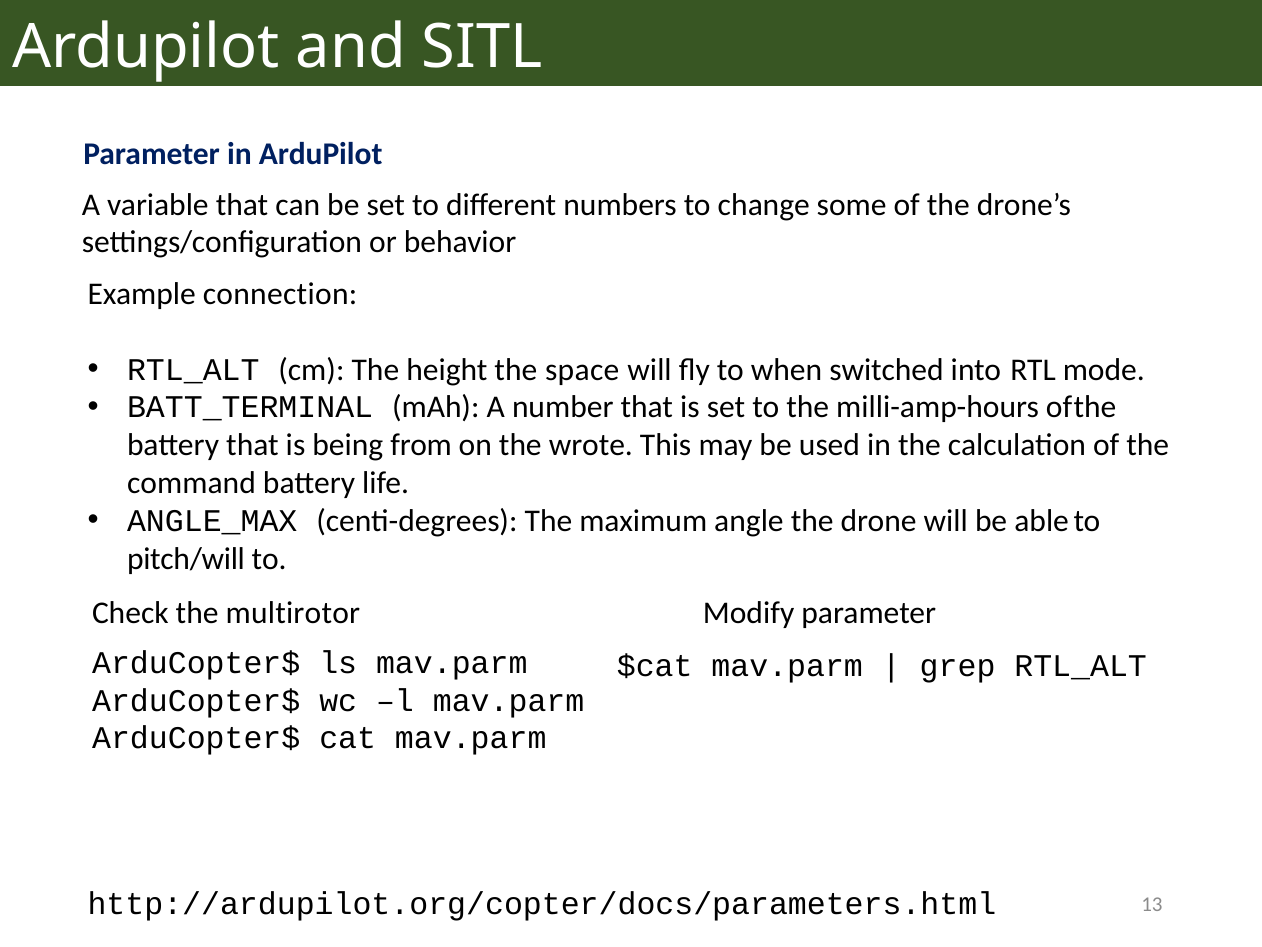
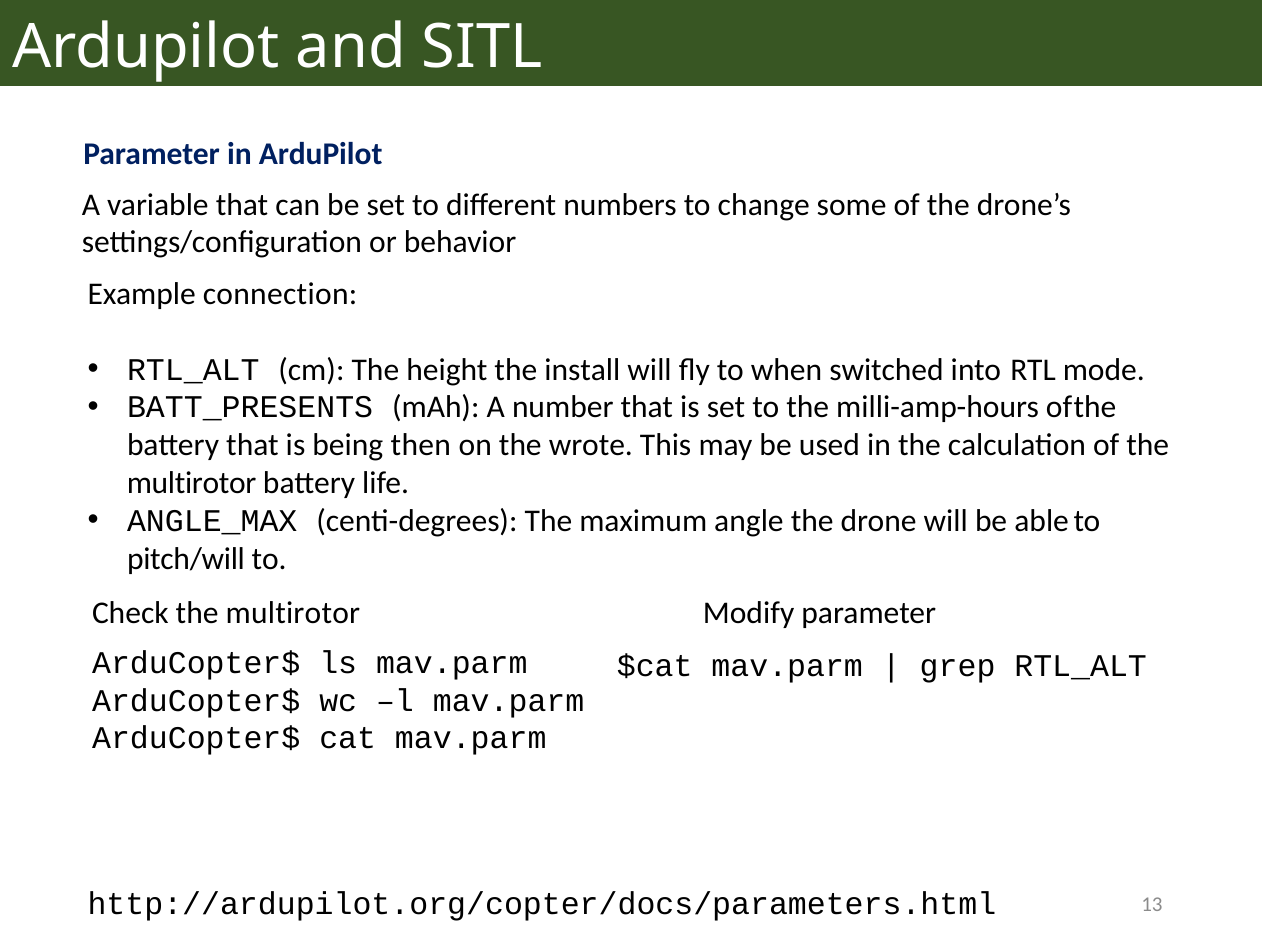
space: space -> install
BATT_TERMINAL: BATT_TERMINAL -> BATT_PRESENTS
from: from -> then
command at (191, 483): command -> multirotor
